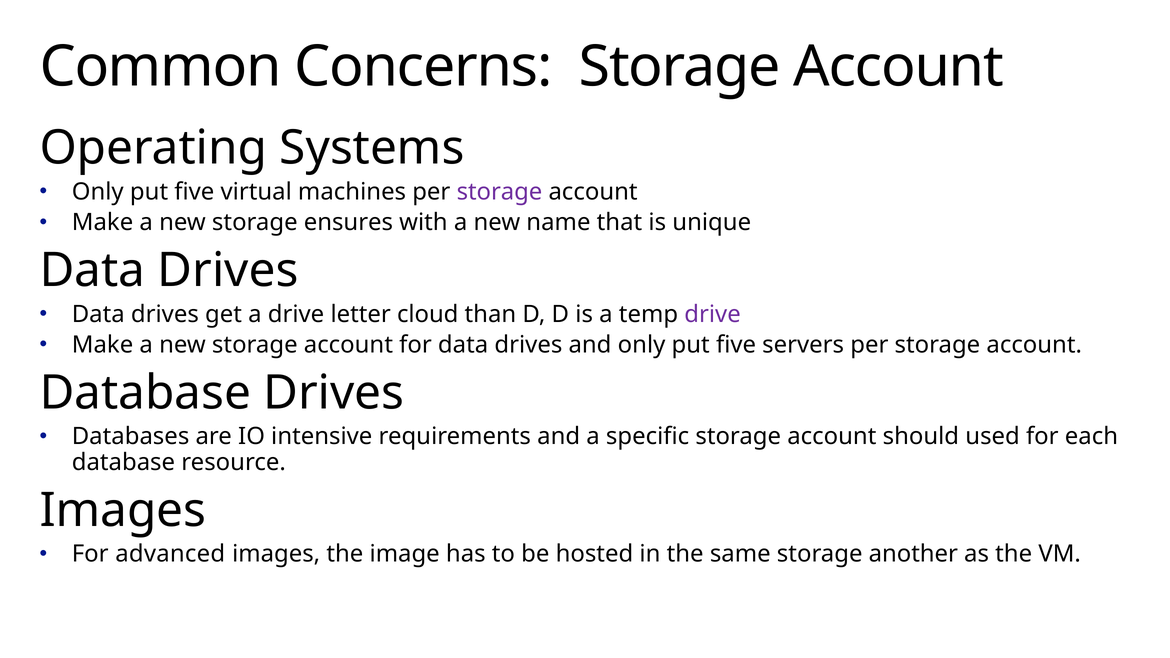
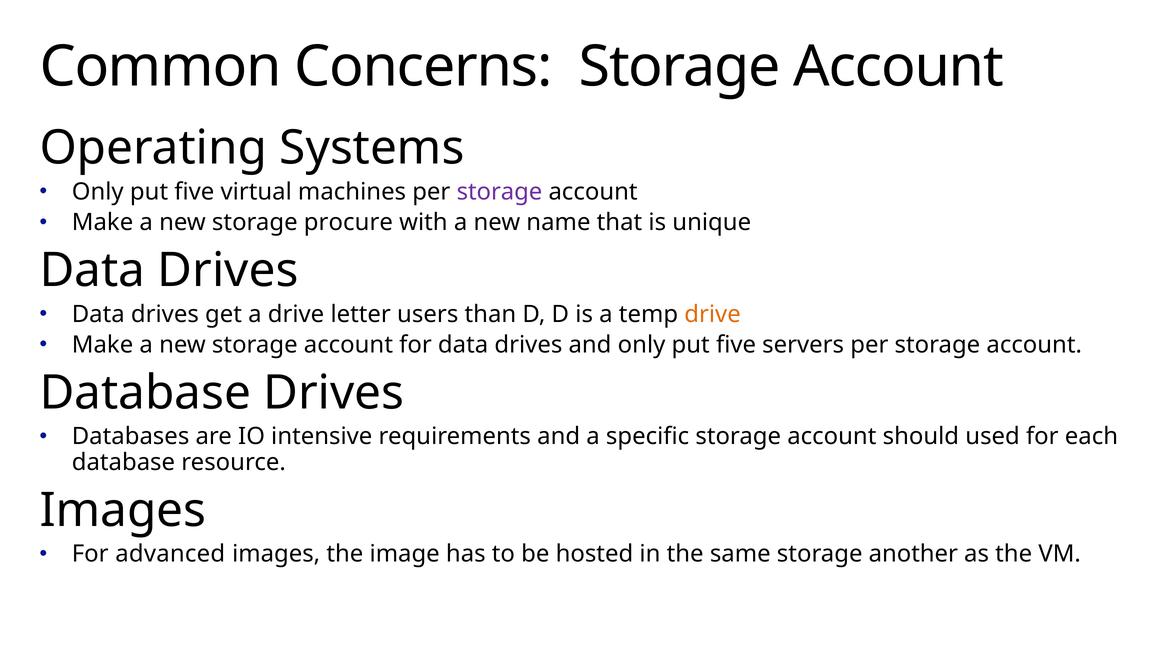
ensures: ensures -> procure
cloud: cloud -> users
drive at (713, 314) colour: purple -> orange
